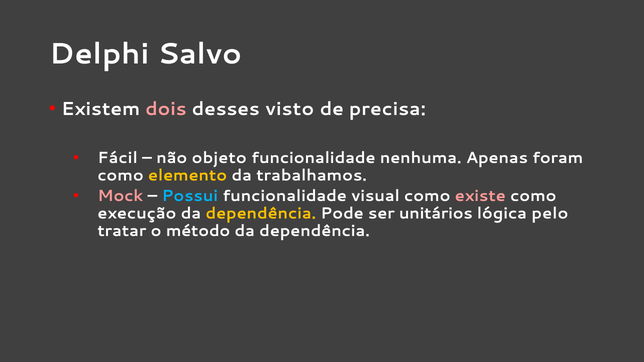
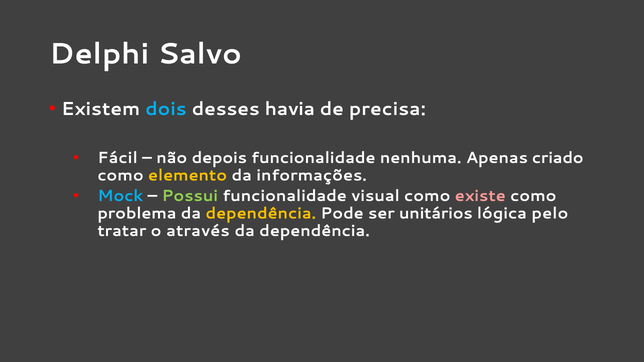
dois colour: pink -> light blue
visto: visto -> havia
objeto: objeto -> depois
foram: foram -> criado
trabalhamos: trabalhamos -> informações
Mock colour: pink -> light blue
Possui colour: light blue -> light green
execução: execução -> problema
método: método -> através
